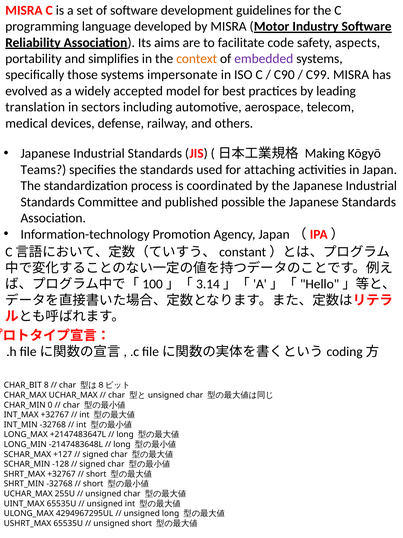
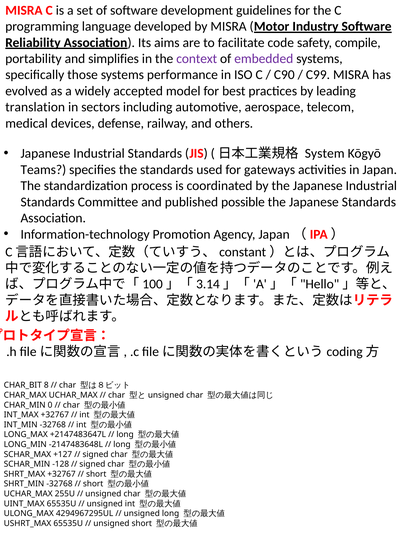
aspects: aspects -> compile
context colour: orange -> purple
impersonate: impersonate -> performance
Making: Making -> System
attaching: attaching -> gateways
